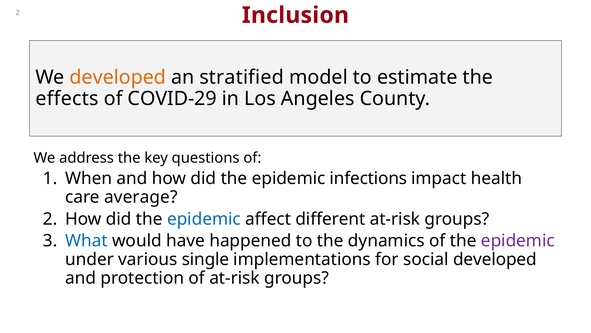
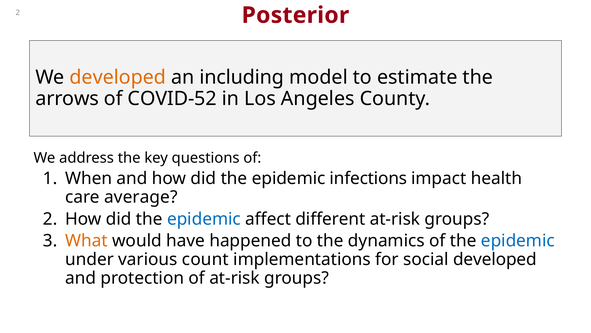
Inclusion: Inclusion -> Posterior
stratified: stratified -> including
effects: effects -> arrows
COVID-29: COVID-29 -> COVID-52
What colour: blue -> orange
epidemic at (518, 241) colour: purple -> blue
single: single -> count
